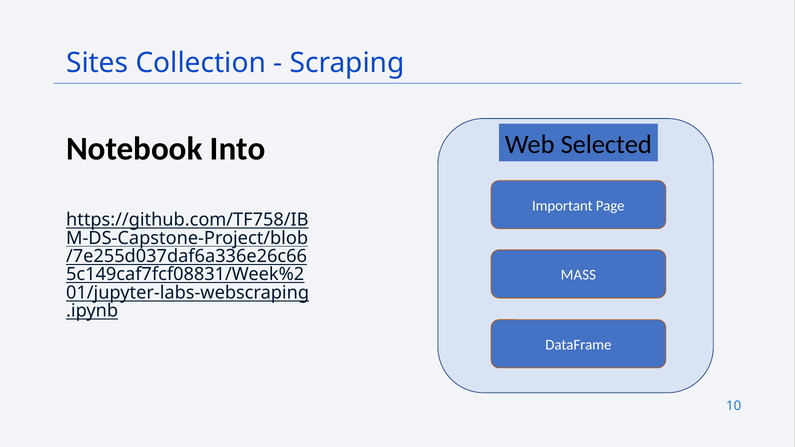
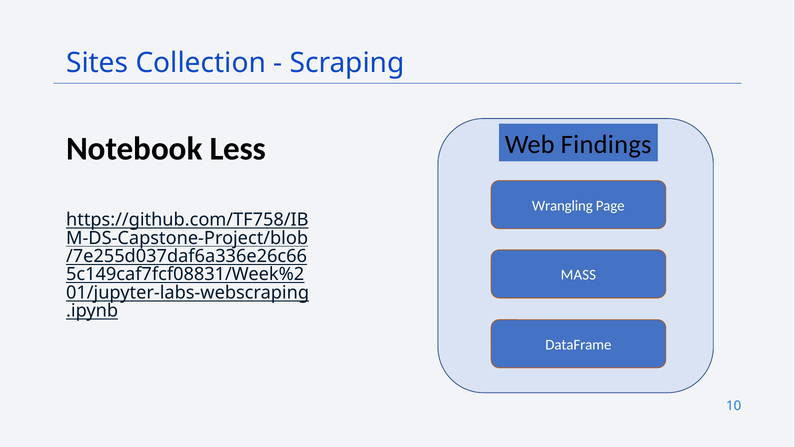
Selected: Selected -> Findings
Into: Into -> Less
Important: Important -> Wrangling
